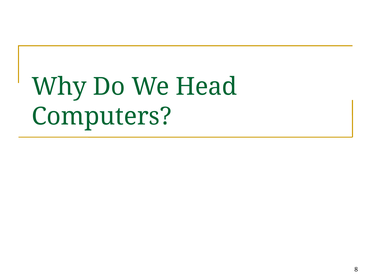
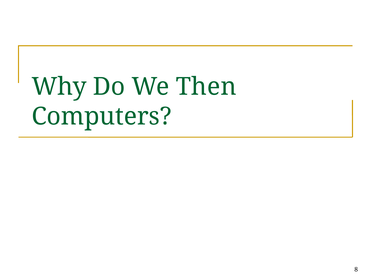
Head: Head -> Then
